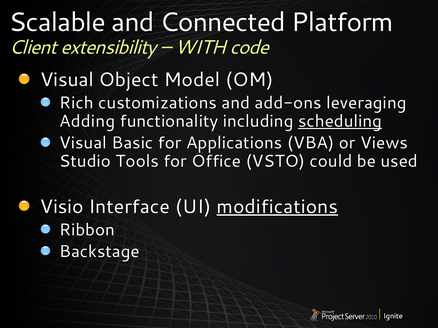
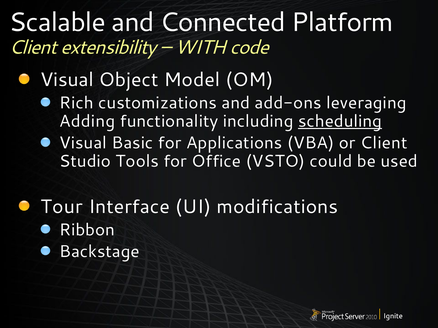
or Views: Views -> Client
Visio: Visio -> Tour
modifications underline: present -> none
